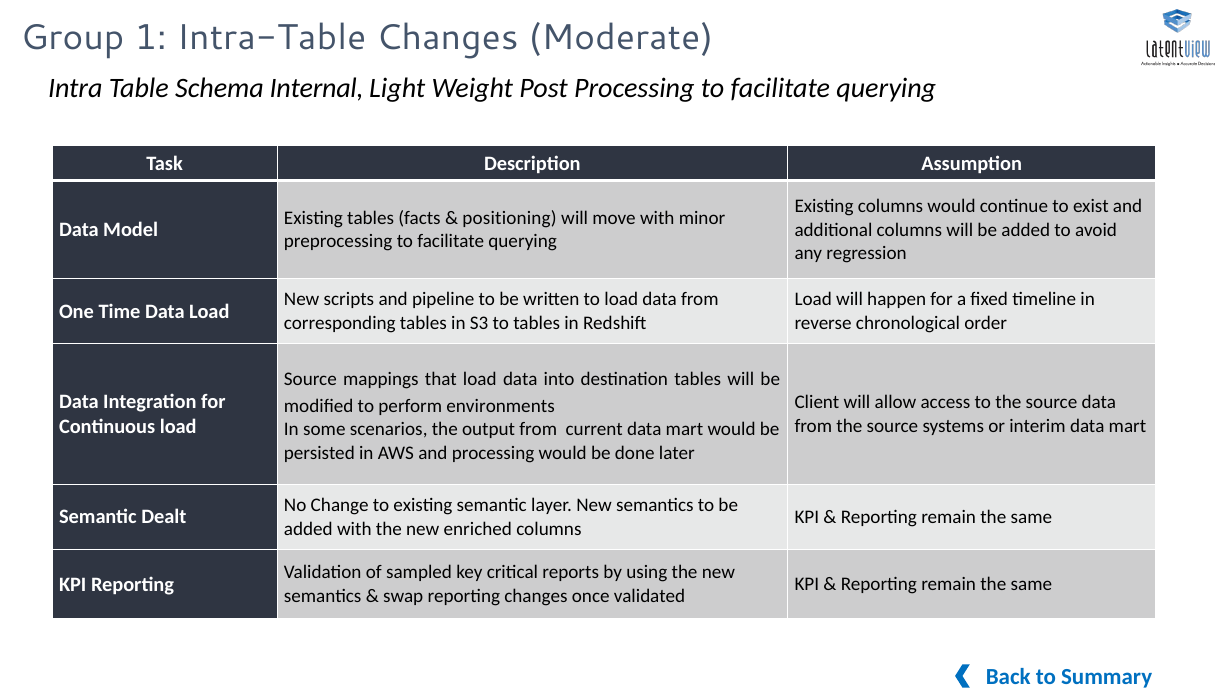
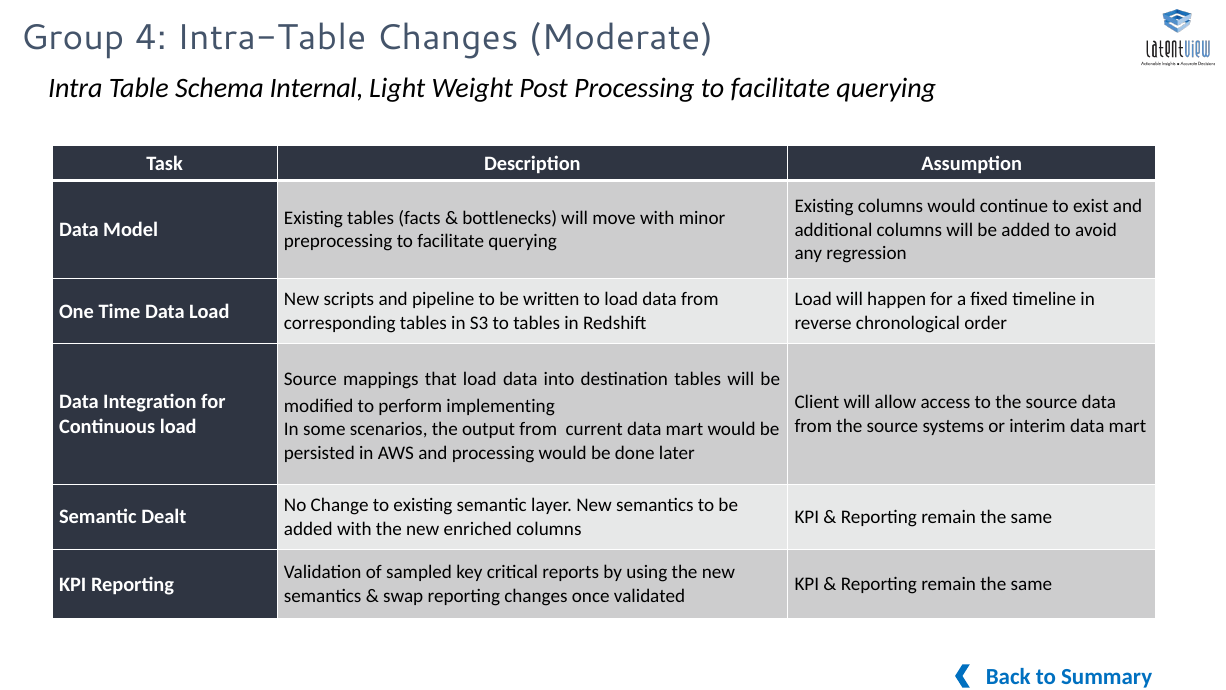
1: 1 -> 4
positioning: positioning -> bottlenecks
environments: environments -> implementing
